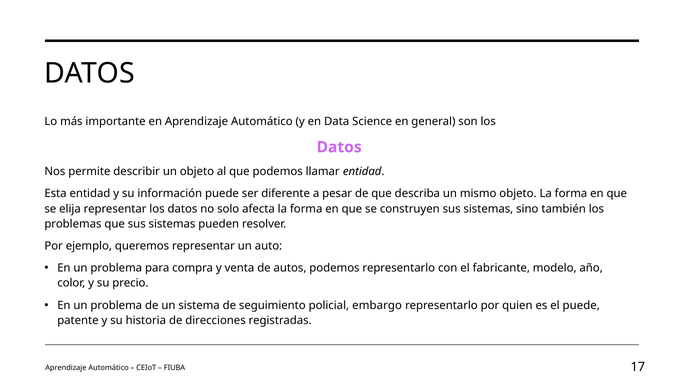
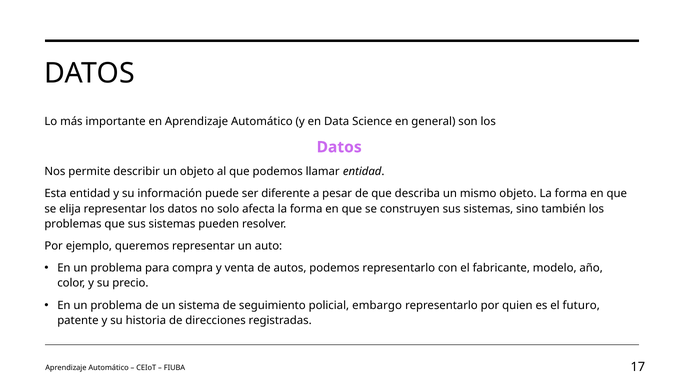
el puede: puede -> futuro
